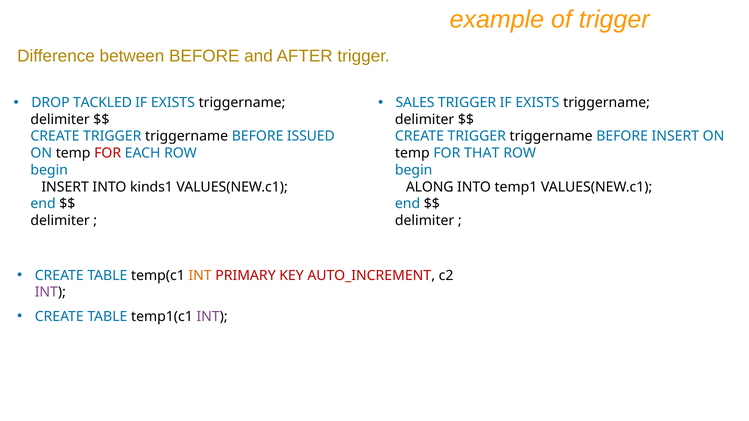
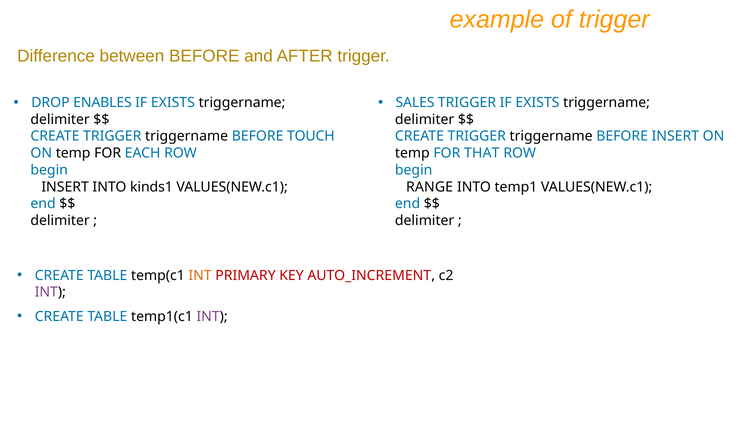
TACKLED: TACKLED -> ENABLES
ISSUED: ISSUED -> TOUCH
FOR at (108, 153) colour: red -> black
ALONG: ALONG -> RANGE
